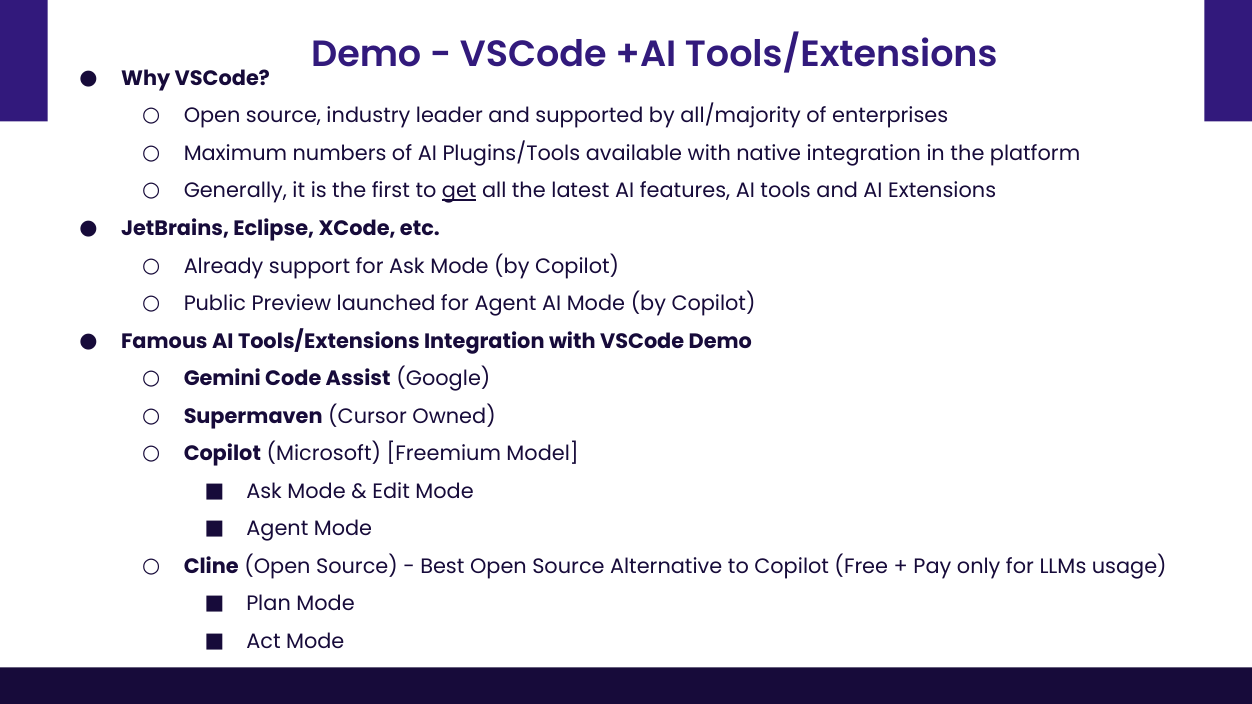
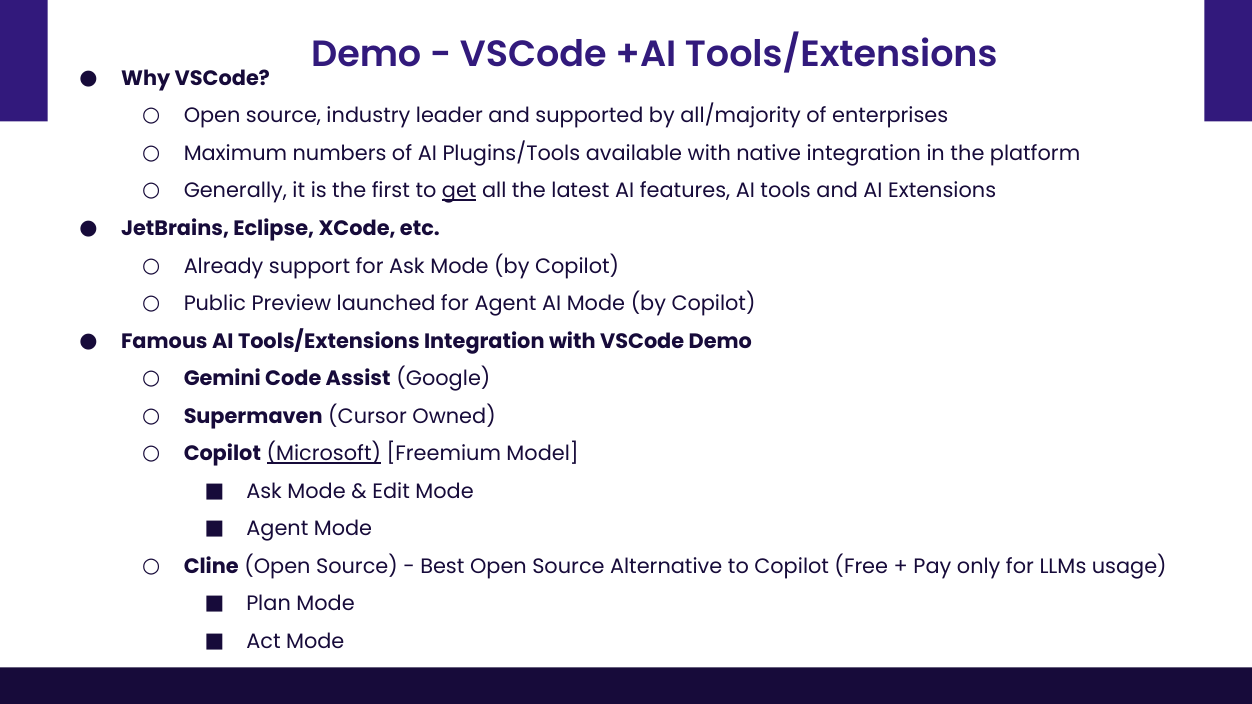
Microsoft underline: none -> present
